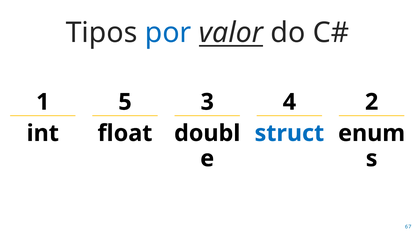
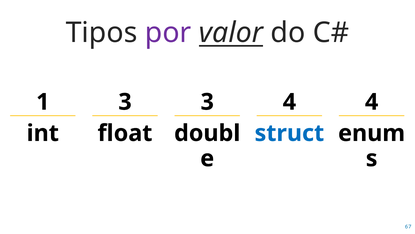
por colour: blue -> purple
1 5: 5 -> 3
4 2: 2 -> 4
